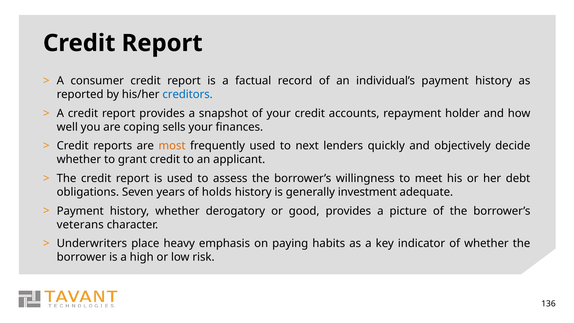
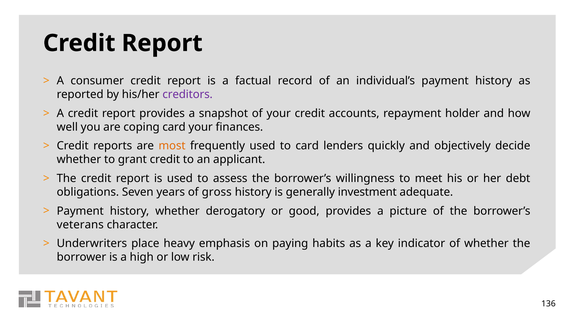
creditors colour: blue -> purple
coping sells: sells -> card
to next: next -> card
holds: holds -> gross
